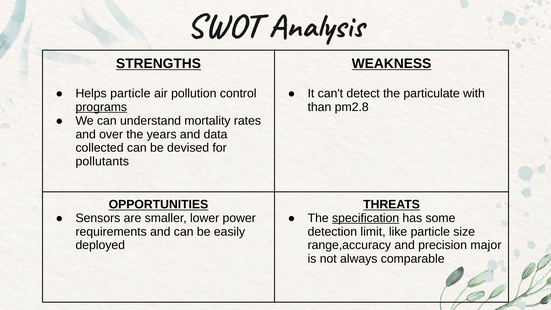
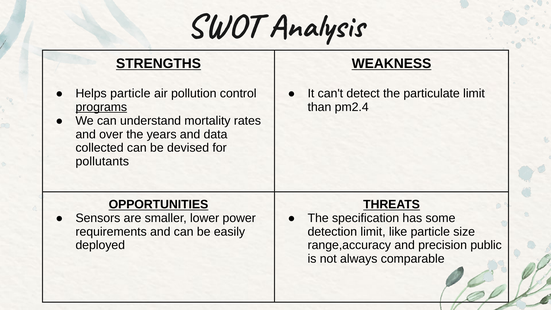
particulate with: with -> limit
pm2.8: pm2.8 -> pm2.4
specification underline: present -> none
major: major -> public
